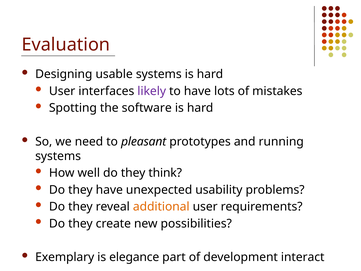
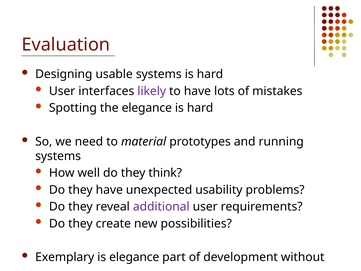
the software: software -> elegance
pleasant: pleasant -> material
additional colour: orange -> purple
interact: interact -> without
